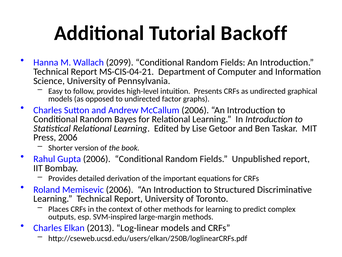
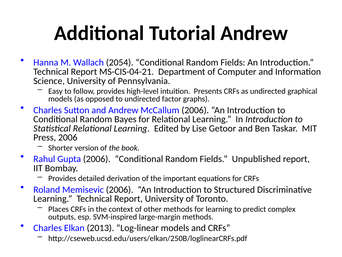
Tutorial Backoff: Backoff -> Andrew
2099: 2099 -> 2054
